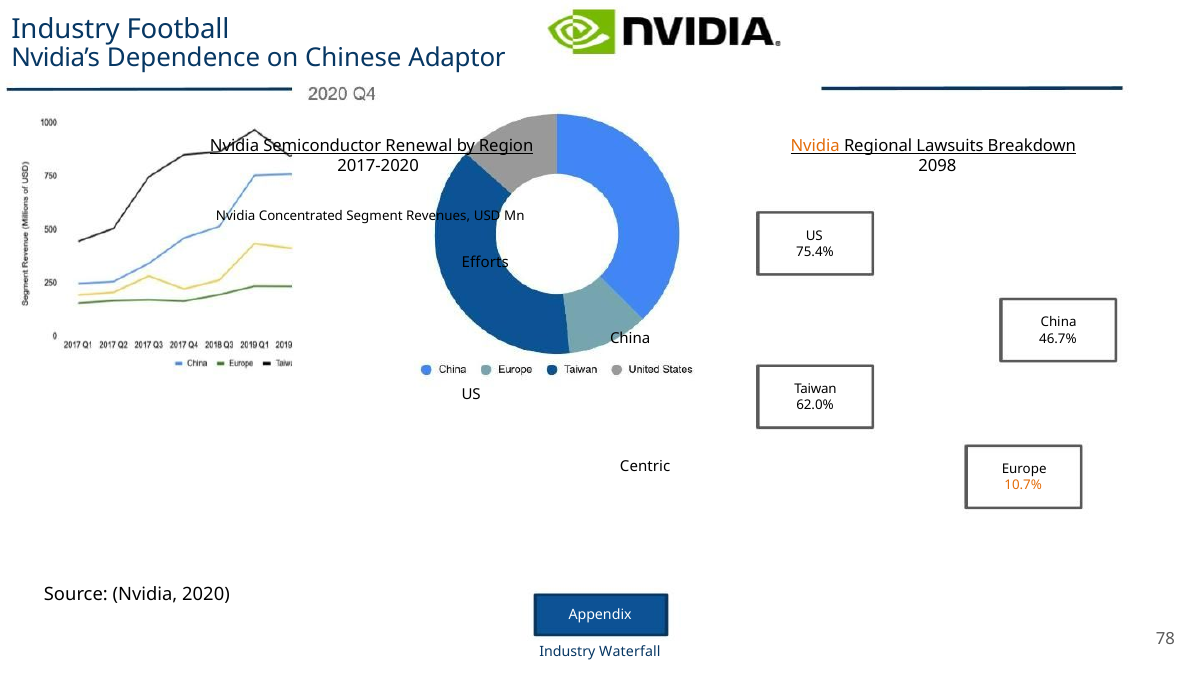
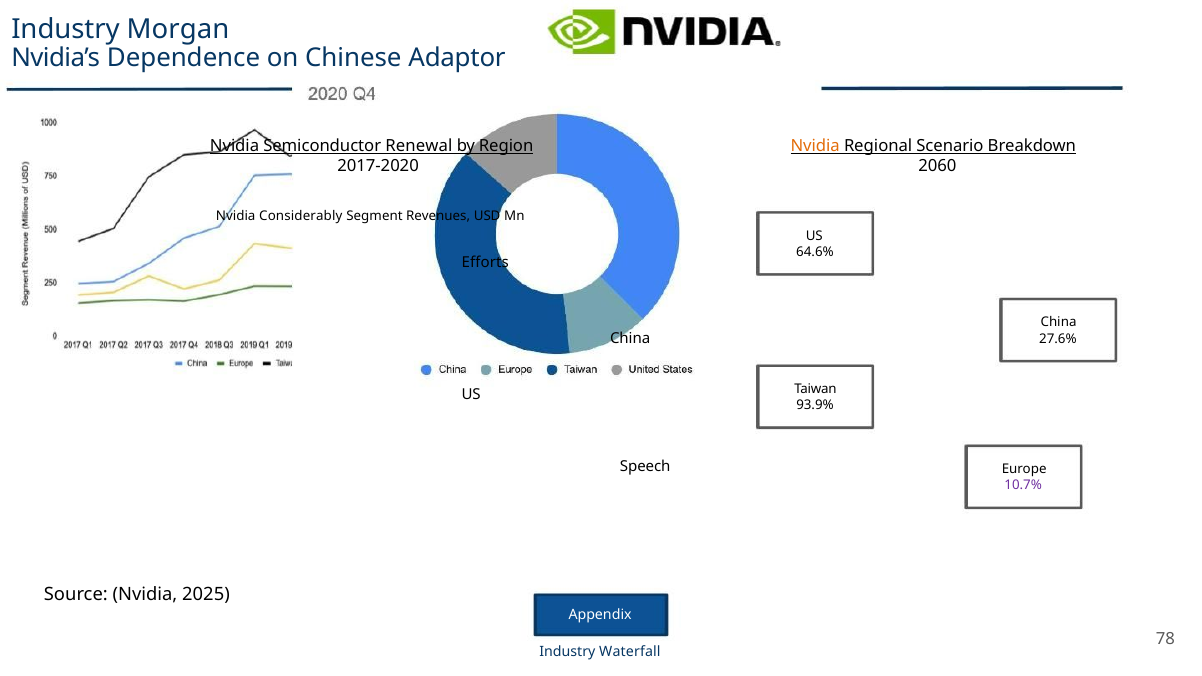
Football: Football -> Morgan
Lawsuits: Lawsuits -> Scenario
2098: 2098 -> 2060
Concentrated: Concentrated -> Considerably
75.4%: 75.4% -> 64.6%
46.7%: 46.7% -> 27.6%
62.0%: 62.0% -> 93.9%
Centric: Centric -> Speech
10.7% colour: orange -> purple
2020: 2020 -> 2025
